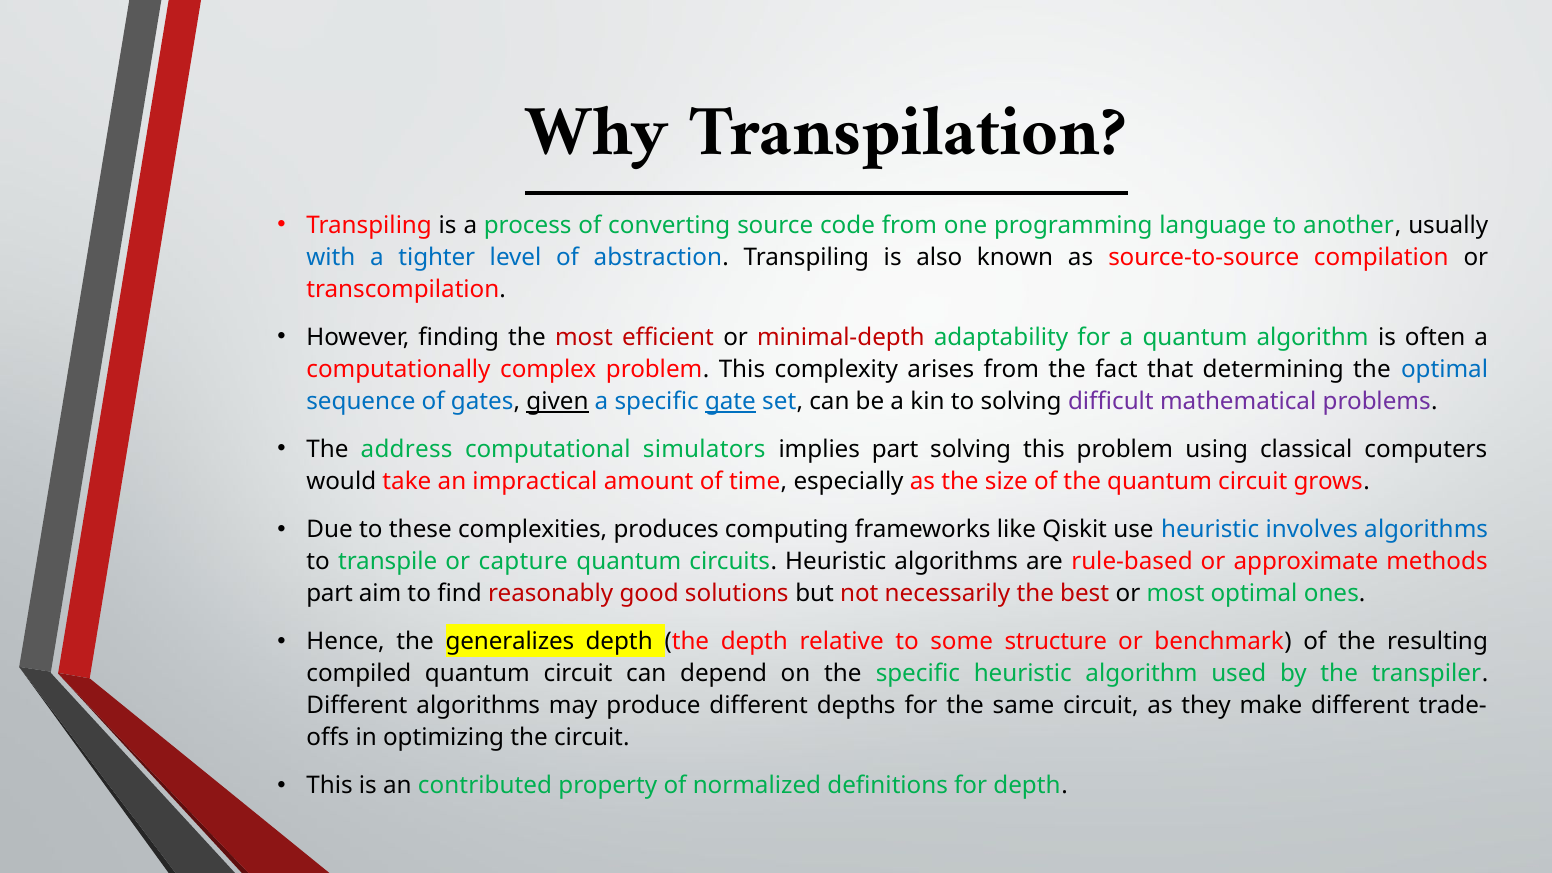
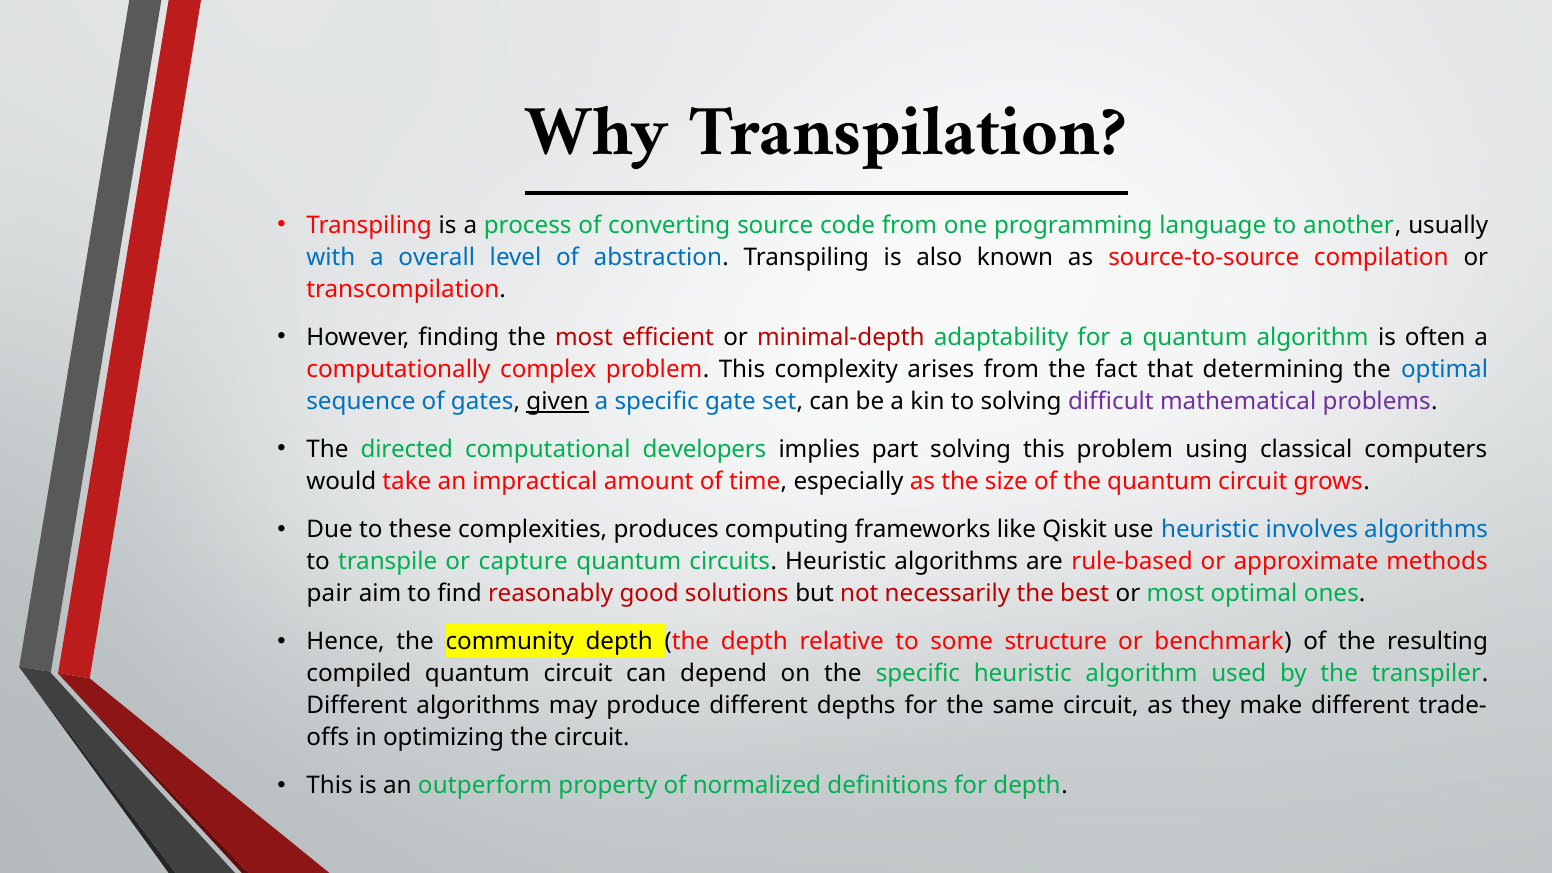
tighter: tighter -> overall
gate underline: present -> none
address: address -> directed
simulators: simulators -> developers
part at (330, 594): part -> pair
generalizes: generalizes -> community
contributed: contributed -> outperform
